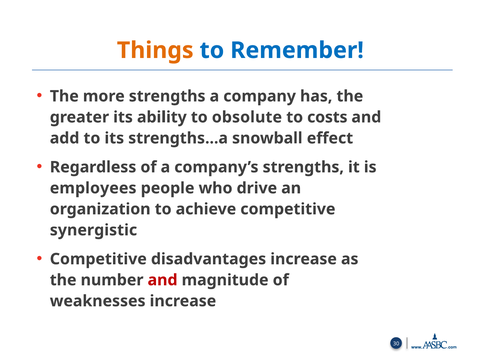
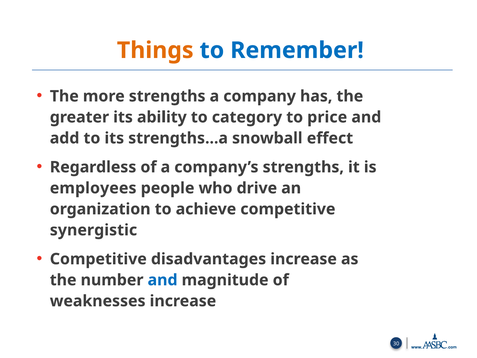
obsolute: obsolute -> category
costs: costs -> price
and at (163, 280) colour: red -> blue
